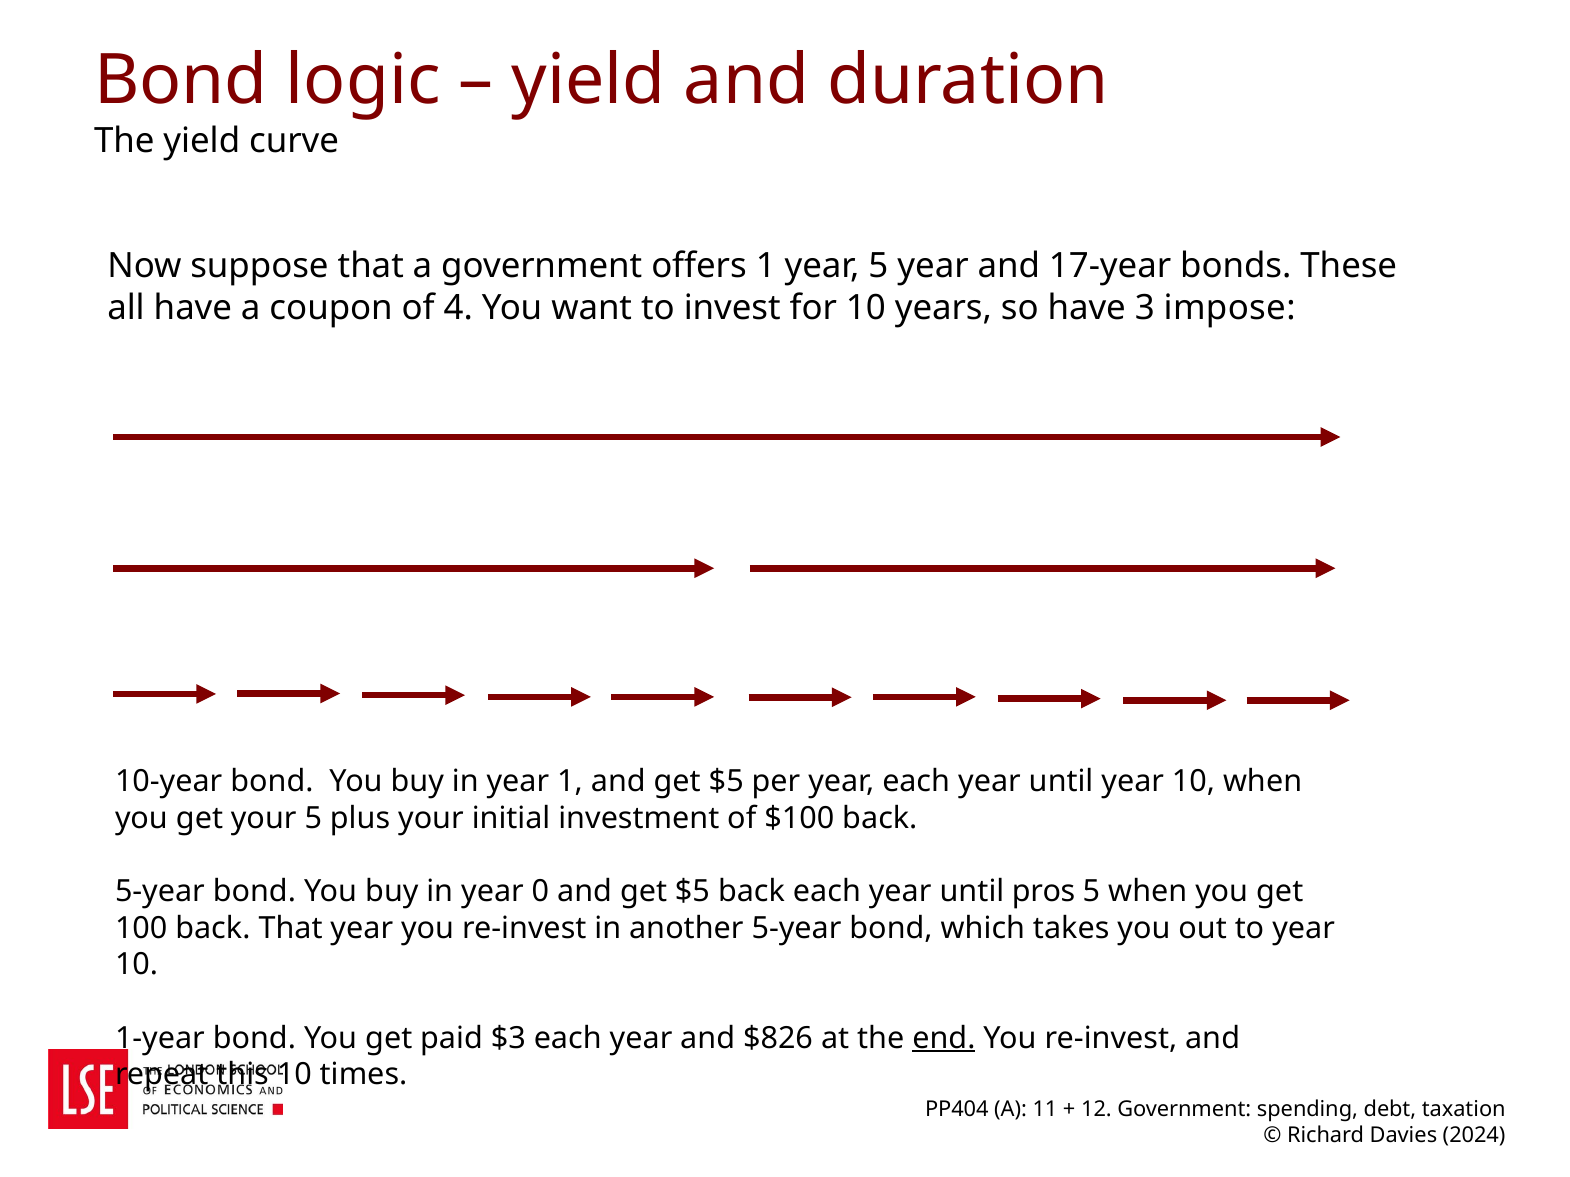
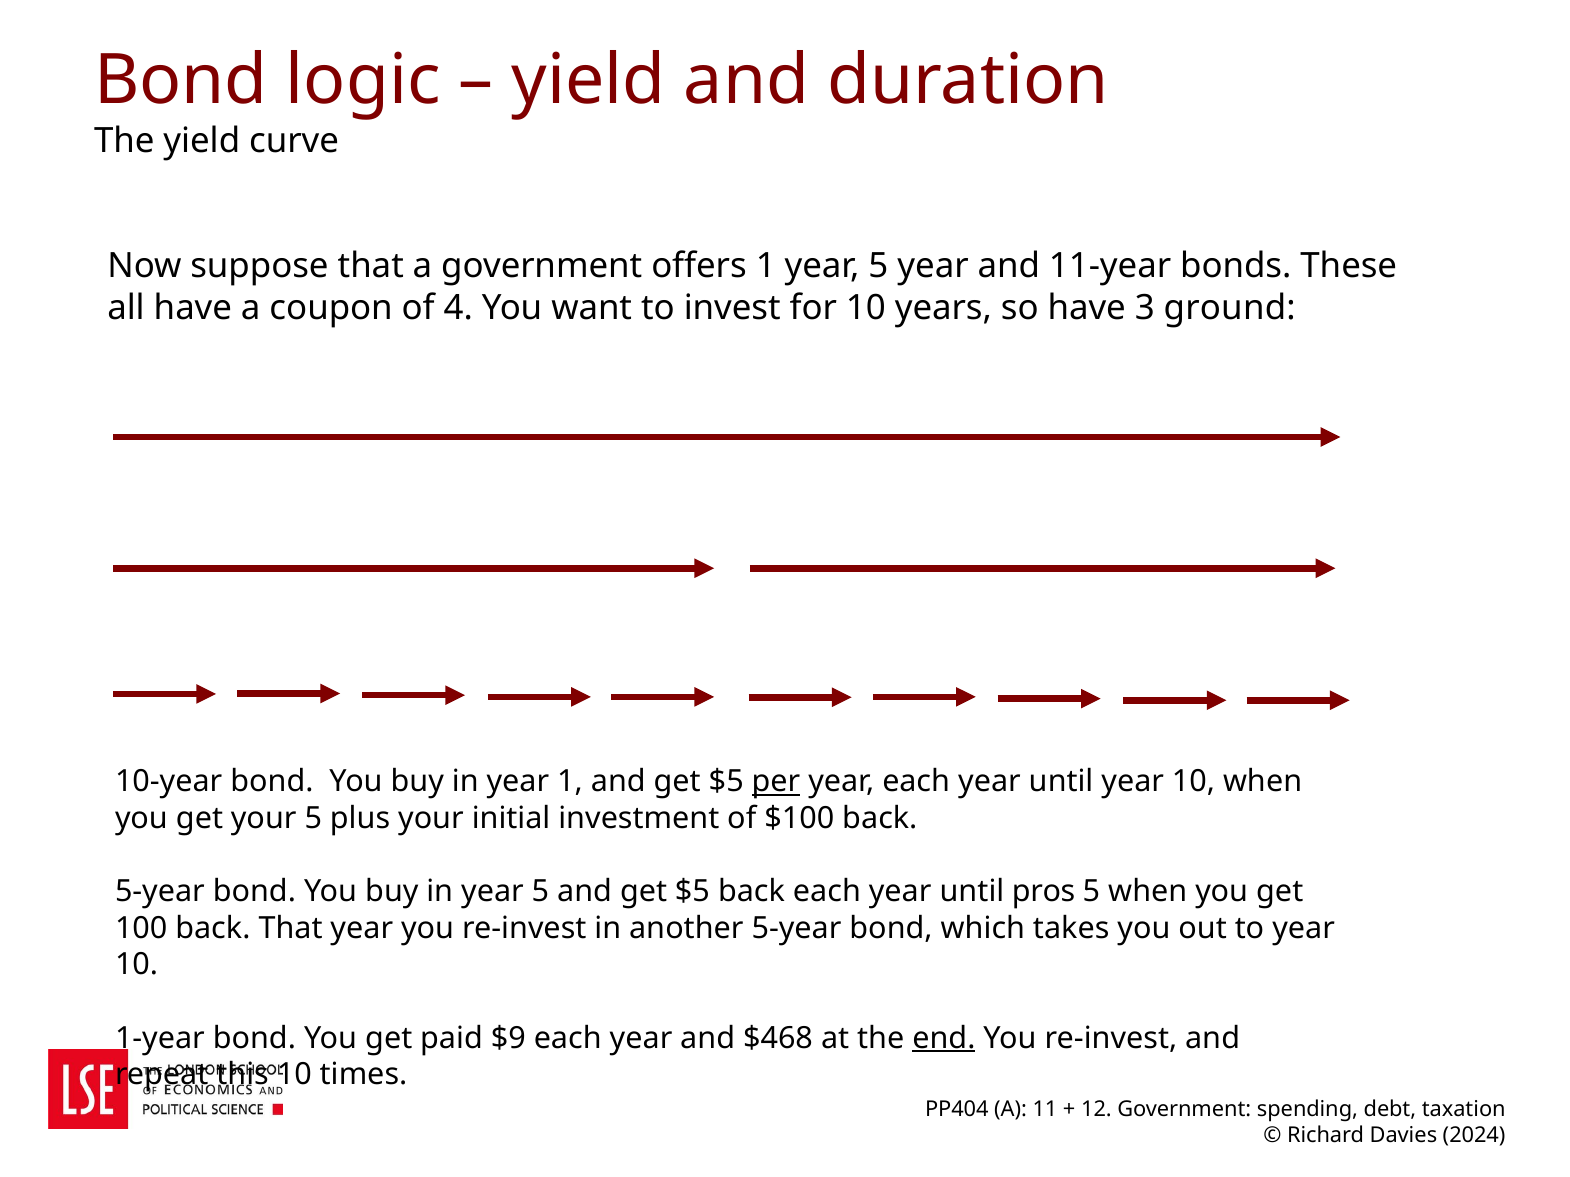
17-year: 17-year -> 11-year
impose: impose -> ground
per underline: none -> present
in year 0: 0 -> 5
$3: $3 -> $9
$826: $826 -> $468
